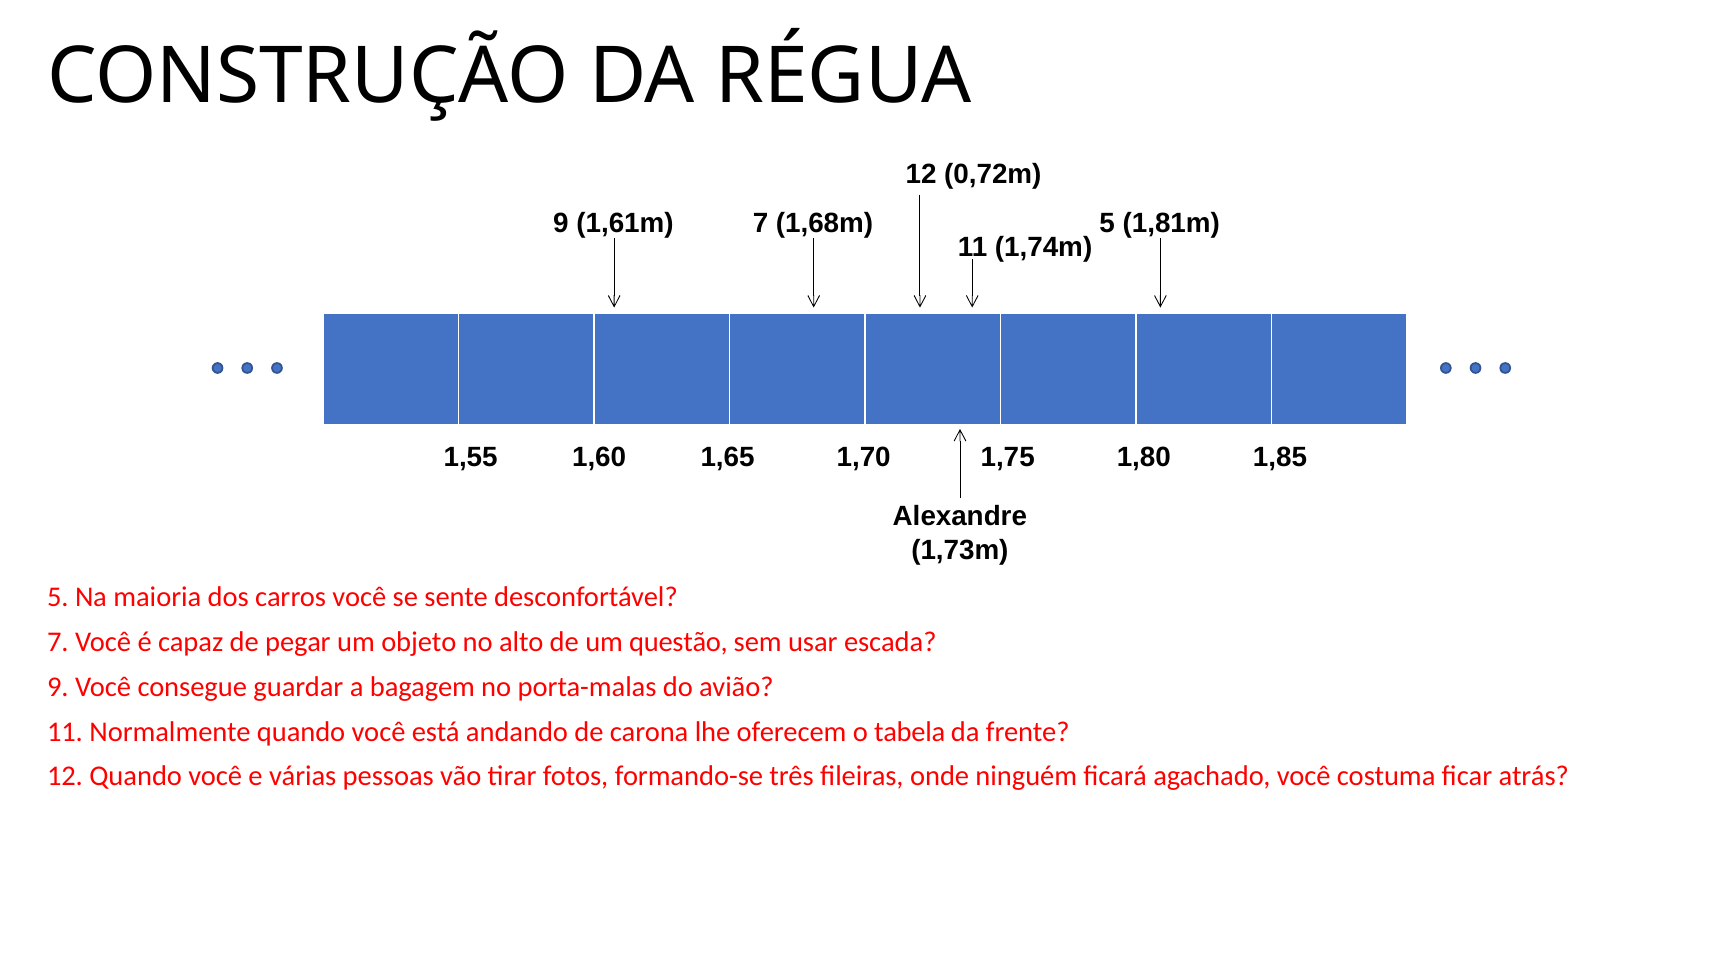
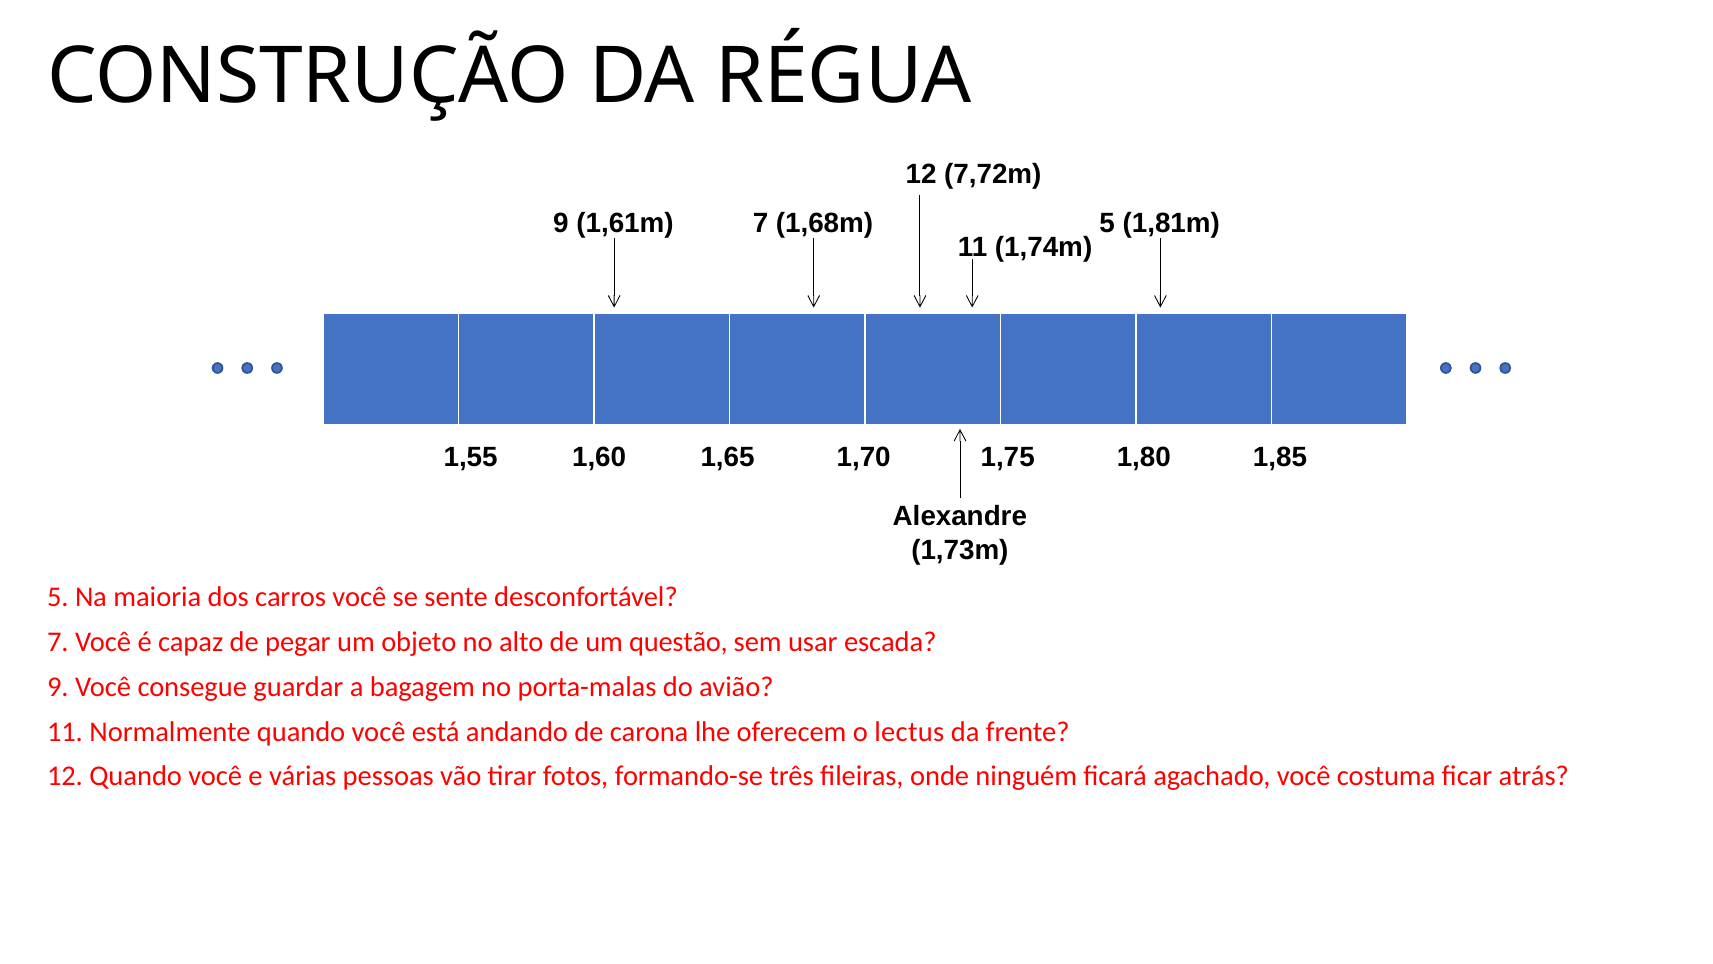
0,72m: 0,72m -> 7,72m
tabela: tabela -> lectus
